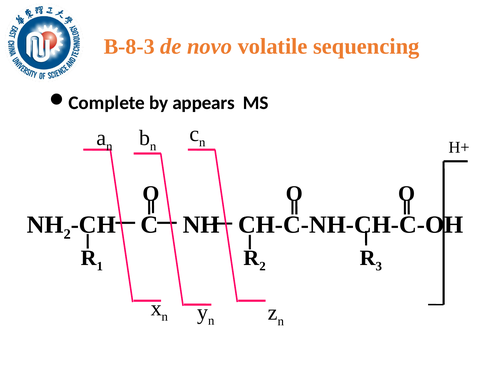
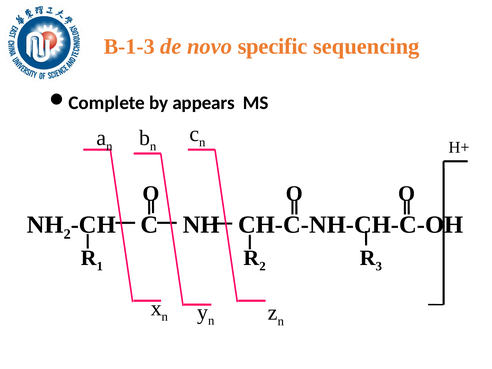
B-8-3: B-8-3 -> B-1-3
volatile: volatile -> specific
